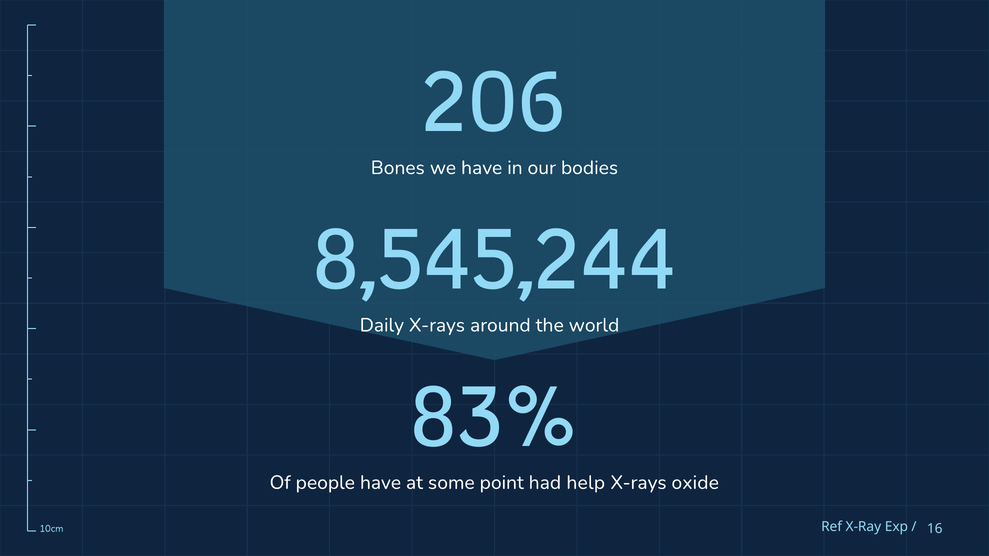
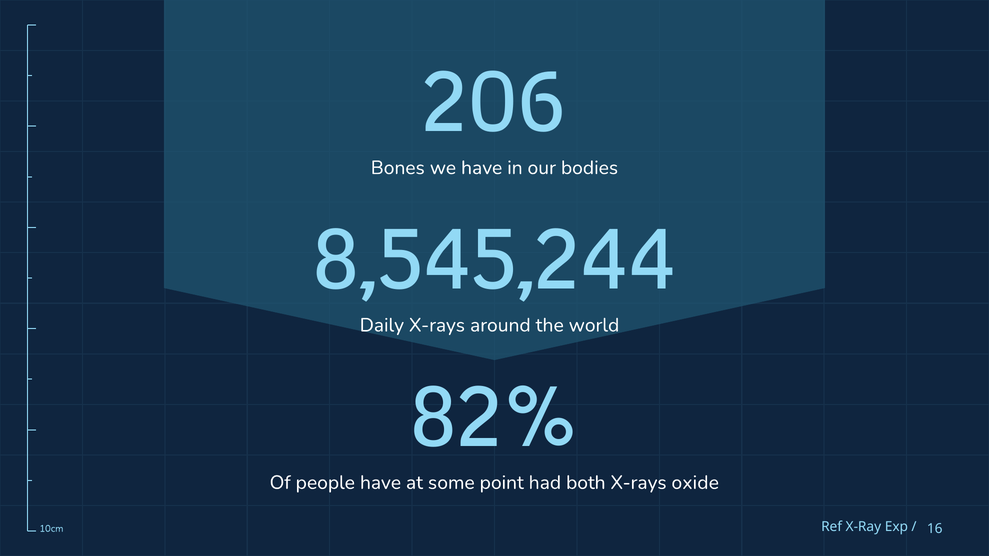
83%: 83% -> 82%
help: help -> both
